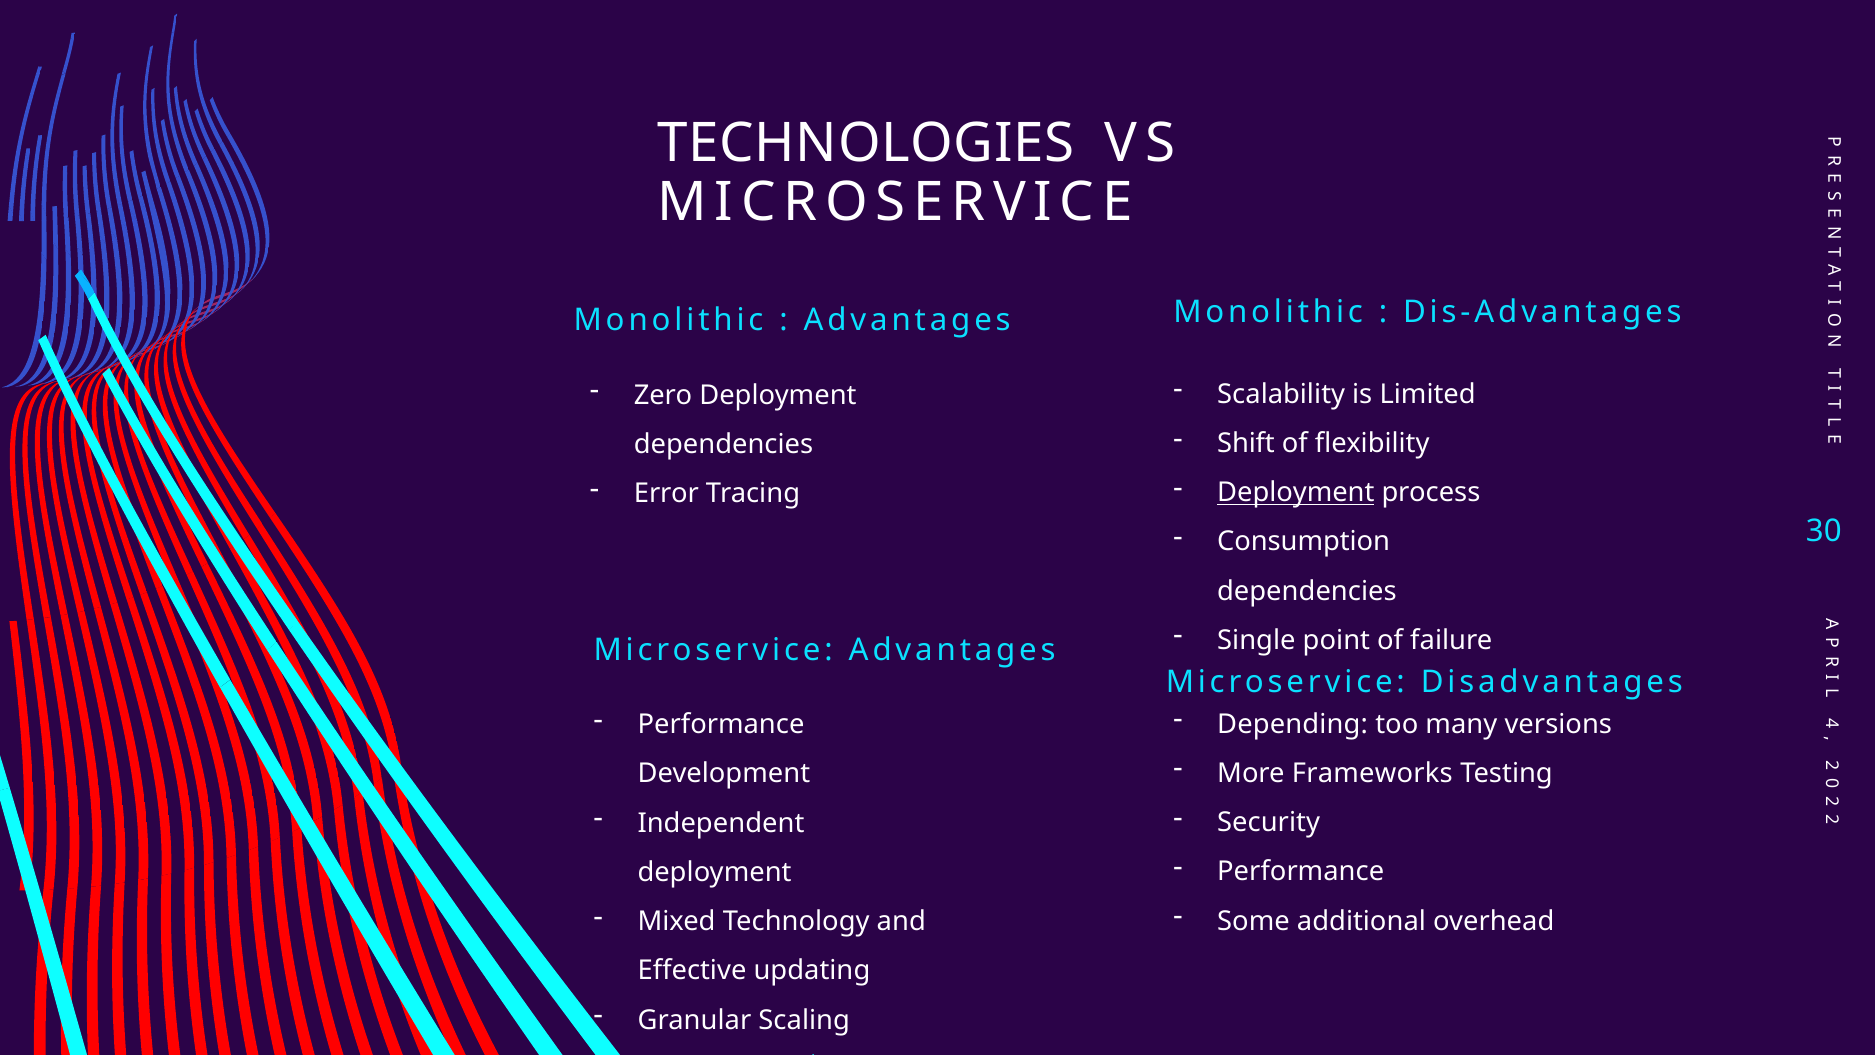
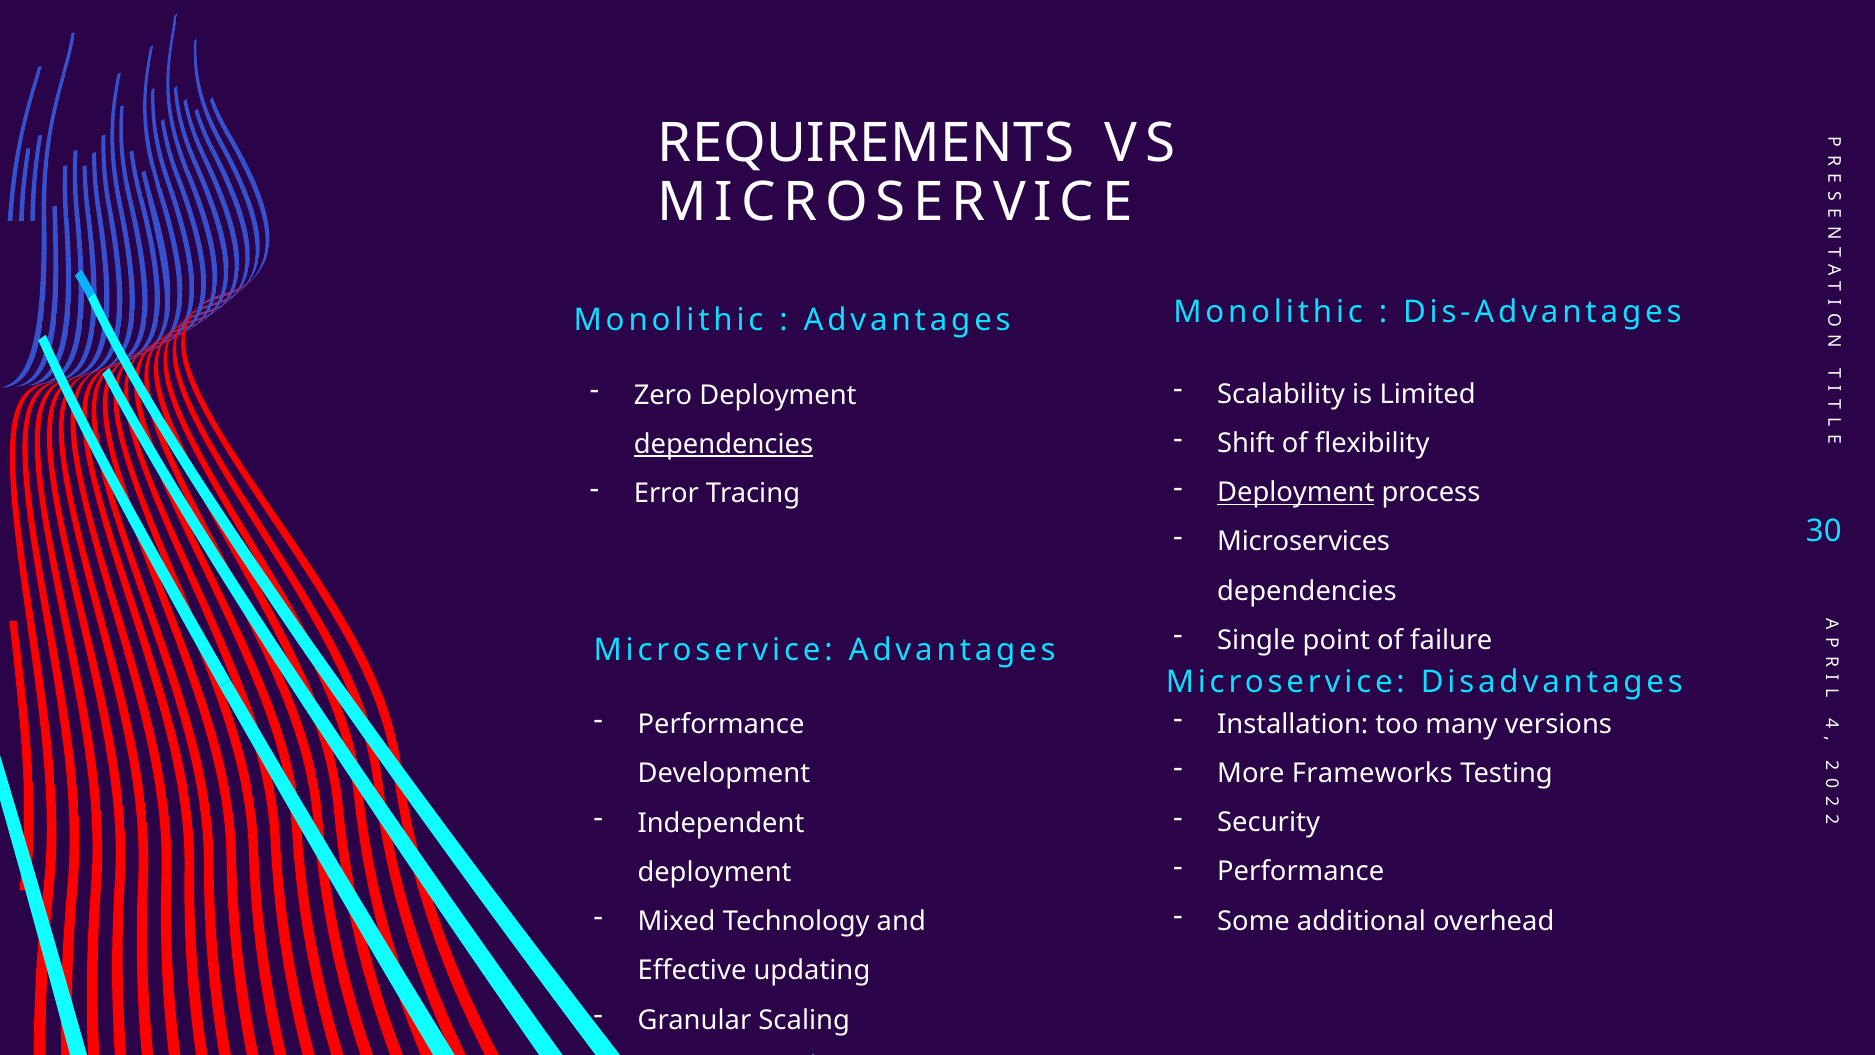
TECHNOLOGIES: TECHNOLOGIES -> REQUIREMENTS
dependencies at (724, 444) underline: none -> present
Consumption: Consumption -> Microservices
Depending: Depending -> Installation
